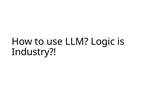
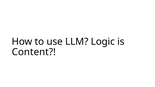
Industry: Industry -> Content
